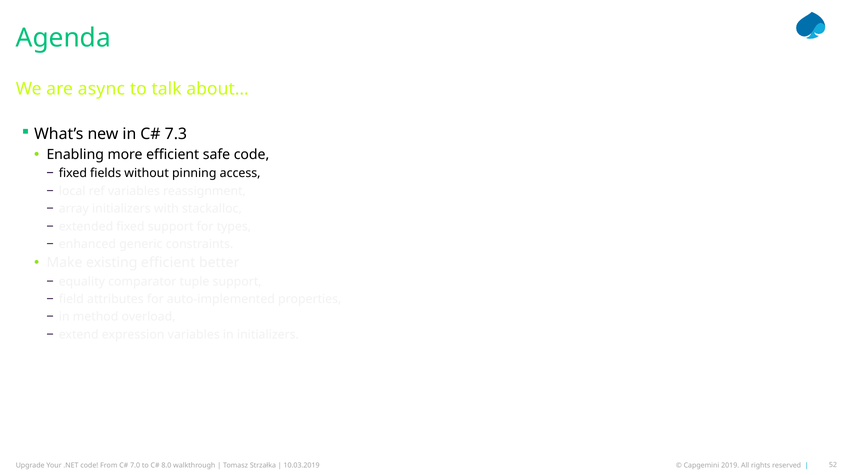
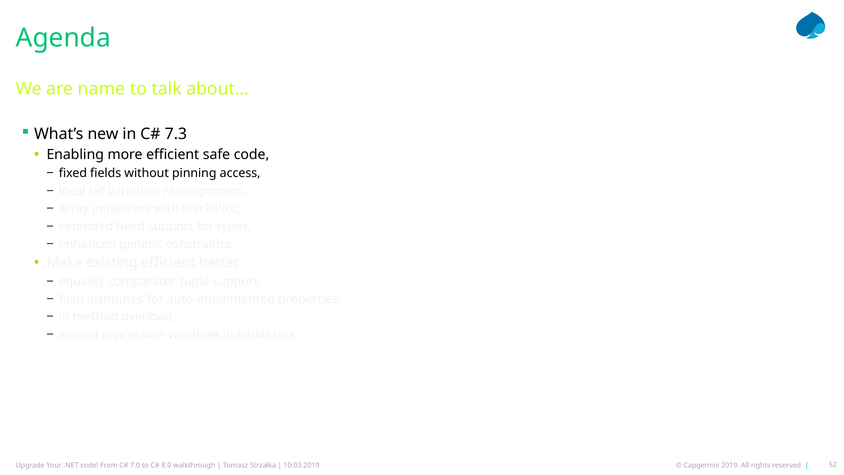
async: async -> name
